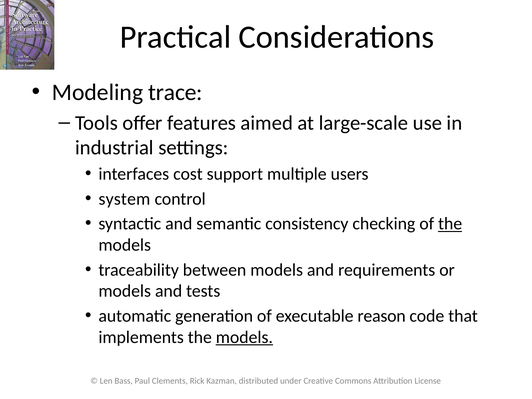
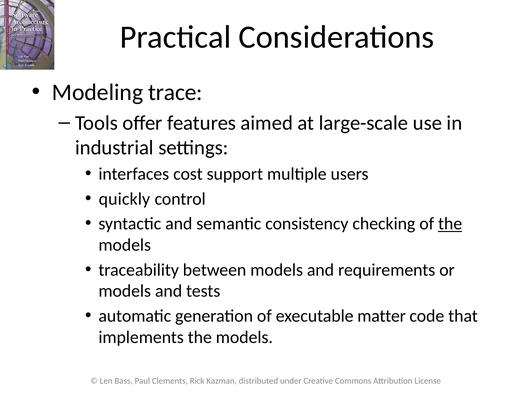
system: system -> quickly
reason: reason -> matter
models at (244, 337) underline: present -> none
